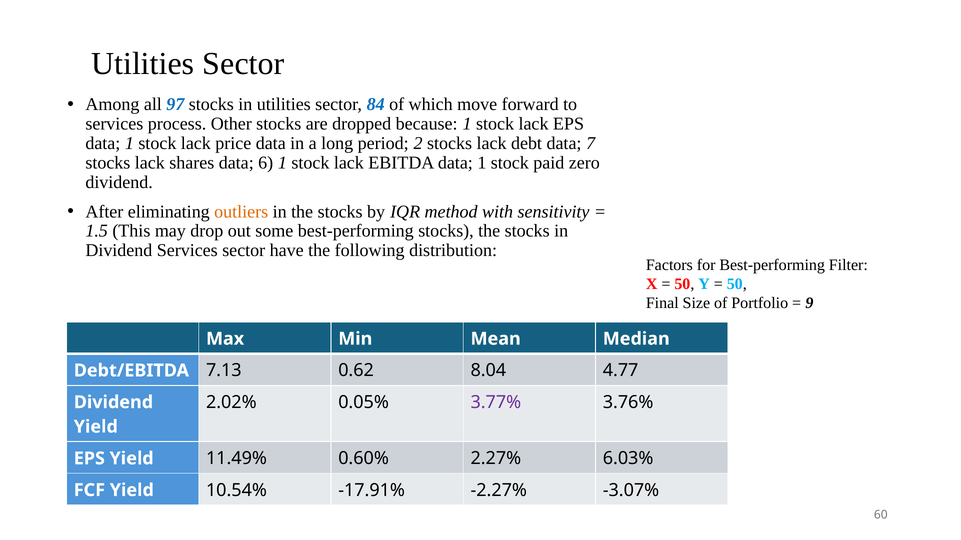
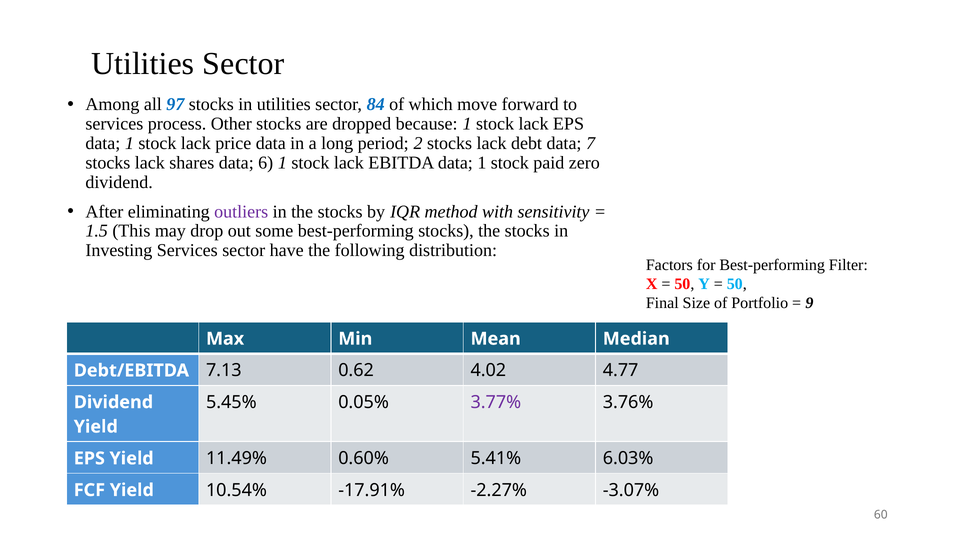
outliers colour: orange -> purple
Dividend at (119, 251): Dividend -> Investing
8.04: 8.04 -> 4.02
2.02%: 2.02% -> 5.45%
2.27%: 2.27% -> 5.41%
